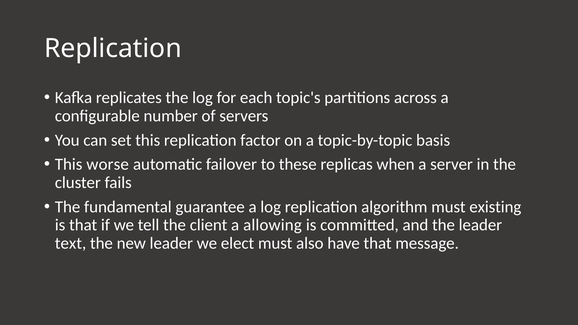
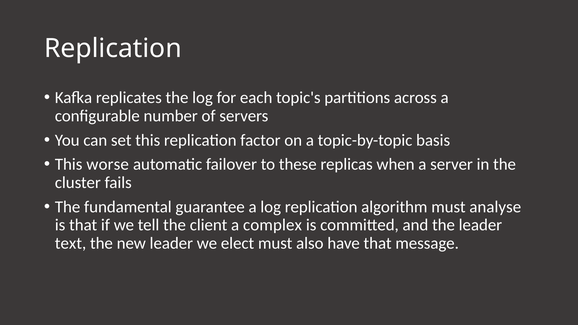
existing: existing -> analyse
allowing: allowing -> complex
